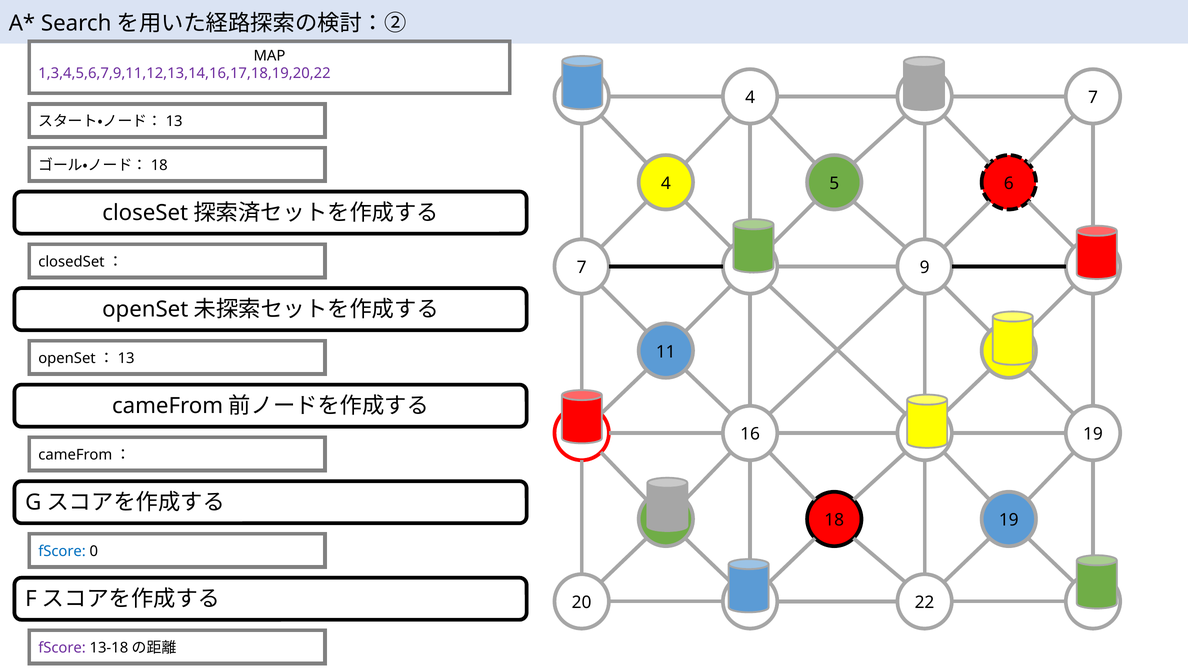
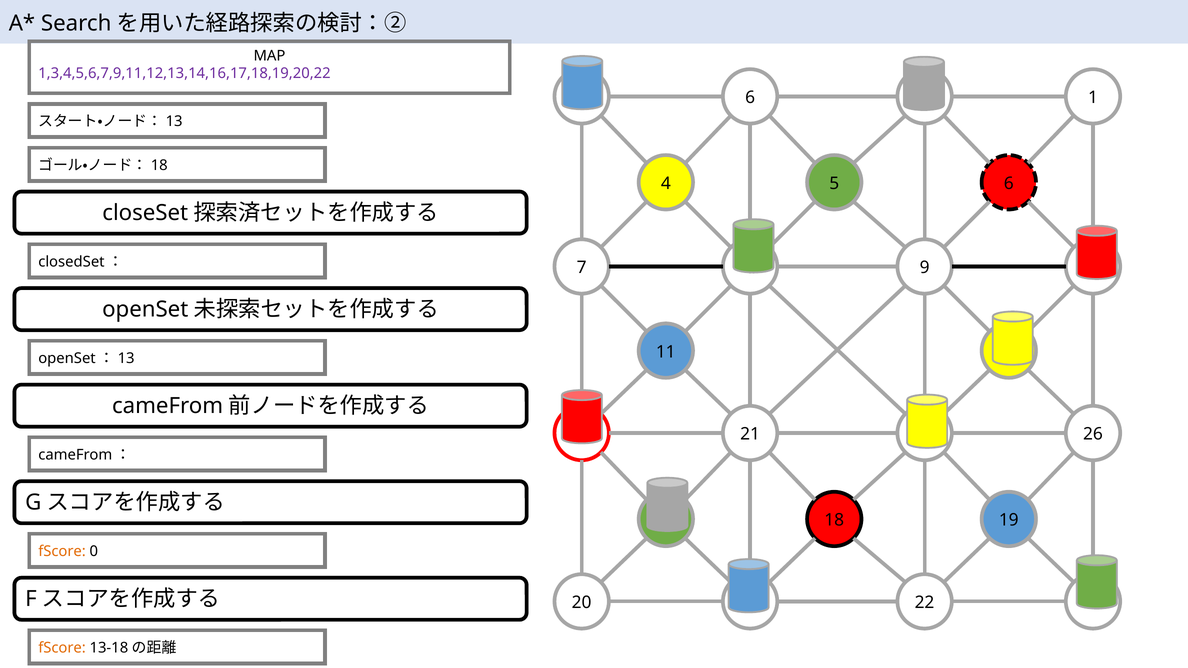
4 at (750, 98): 4 -> 6
7 at (1093, 98): 7 -> 1
16 at (750, 434): 16 -> 21
19 at (1093, 434): 19 -> 26
fScore at (62, 552) colour: blue -> orange
fScore at (62, 648) colour: purple -> orange
